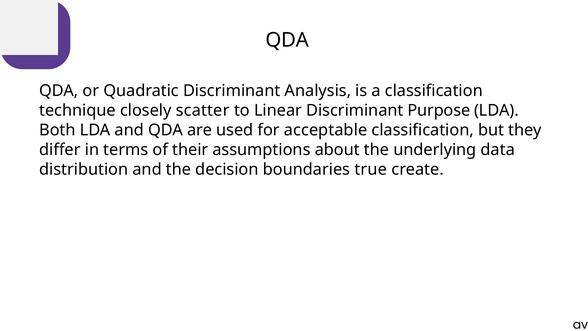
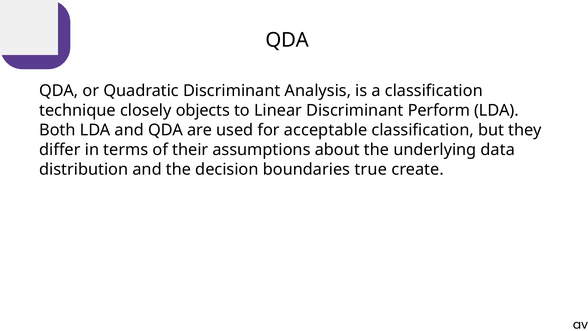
scatter: scatter -> objects
Purpose: Purpose -> Perform
